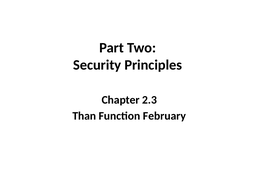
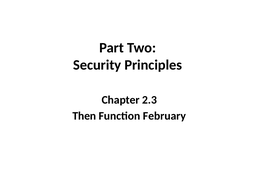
Than: Than -> Then
